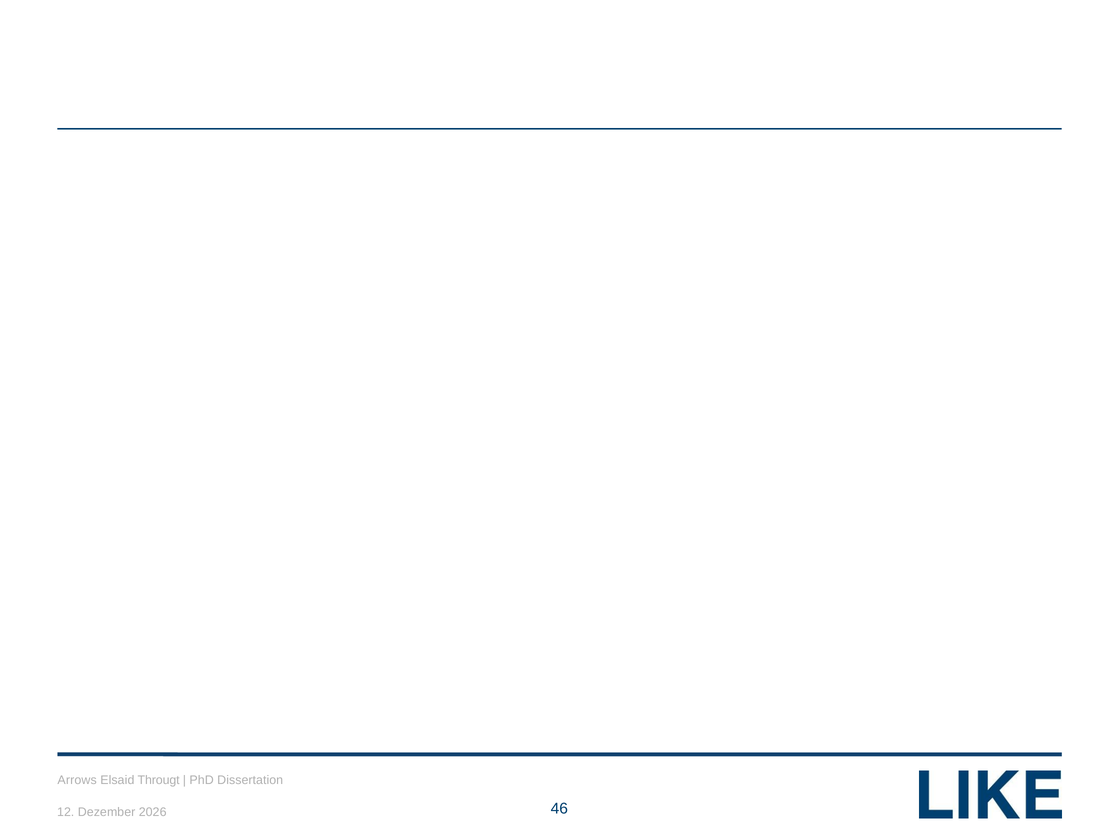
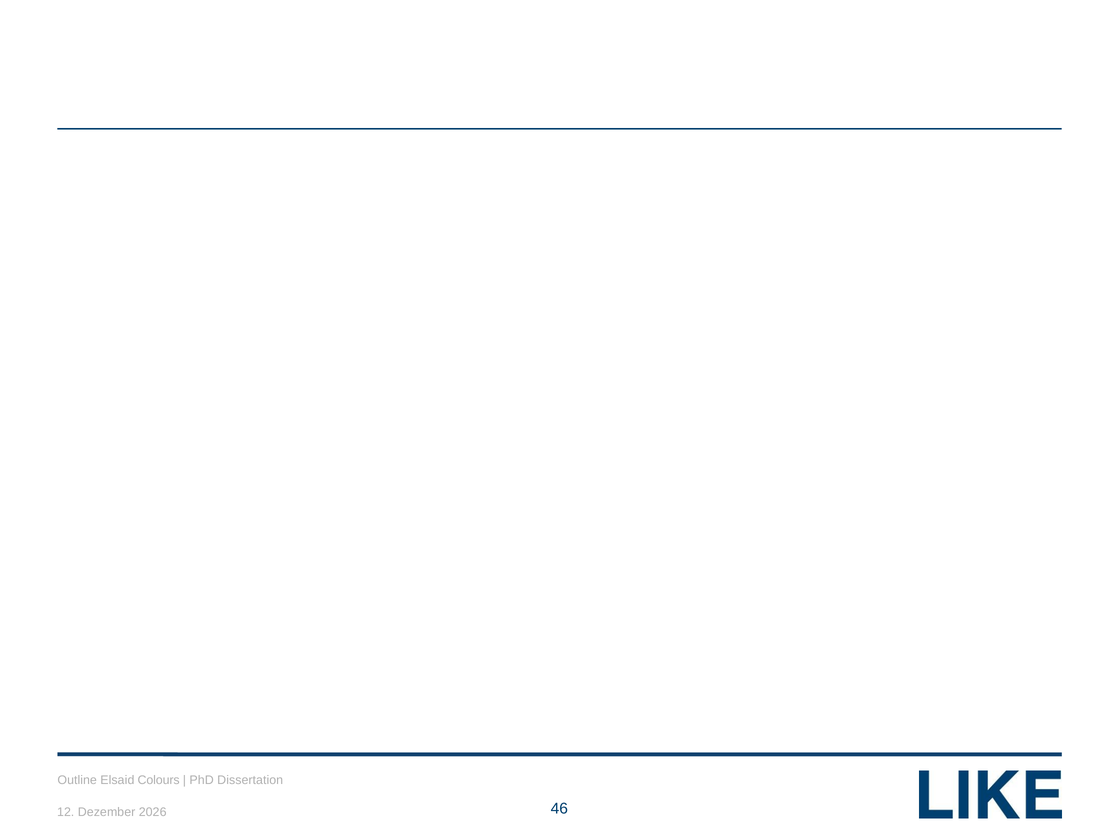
Arrows: Arrows -> Outline
Througt: Througt -> Colours
